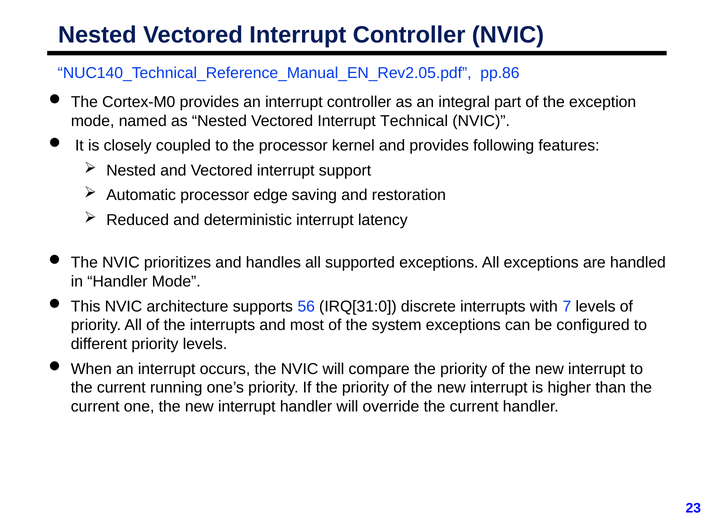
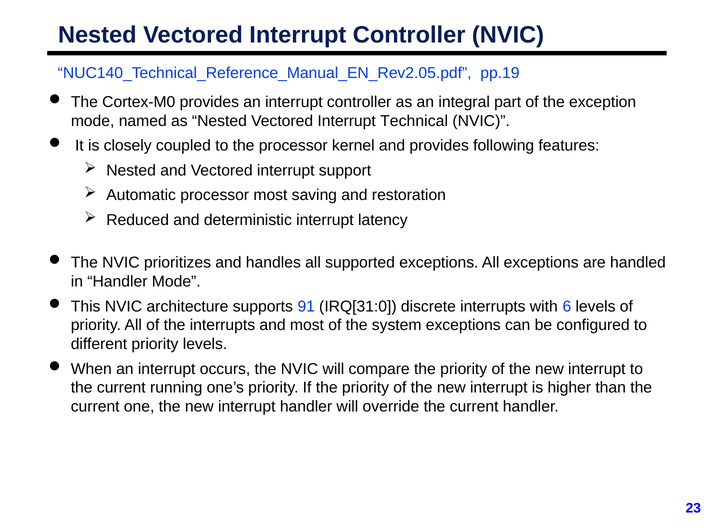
pp.86: pp.86 -> pp.19
processor edge: edge -> most
56: 56 -> 91
7: 7 -> 6
